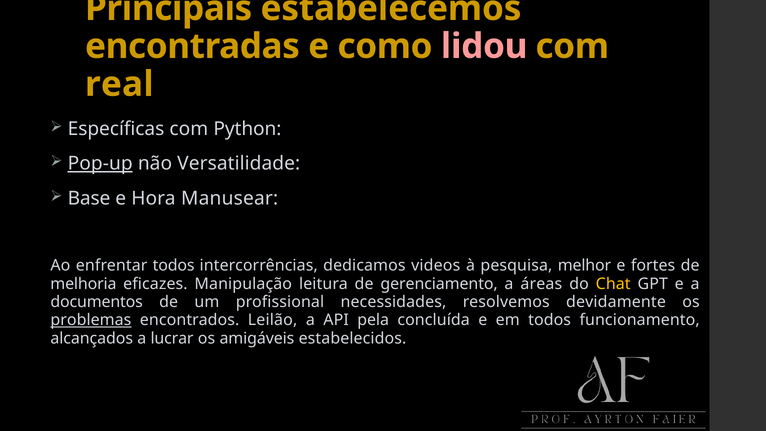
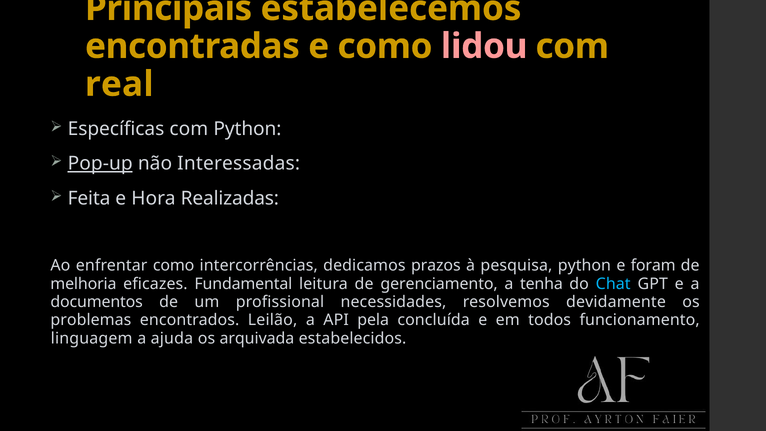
Versatilidade: Versatilidade -> Interessadas
Base: Base -> Feita
Manusear: Manusear -> Realizadas
enfrentar todos: todos -> como
videos: videos -> prazos
pesquisa melhor: melhor -> python
fortes: fortes -> foram
Manipulação: Manipulação -> Fundamental
áreas: áreas -> tenha
Chat colour: yellow -> light blue
problemas underline: present -> none
alcançados: alcançados -> linguagem
lucrar: lucrar -> ajuda
amigáveis: amigáveis -> arquivada
